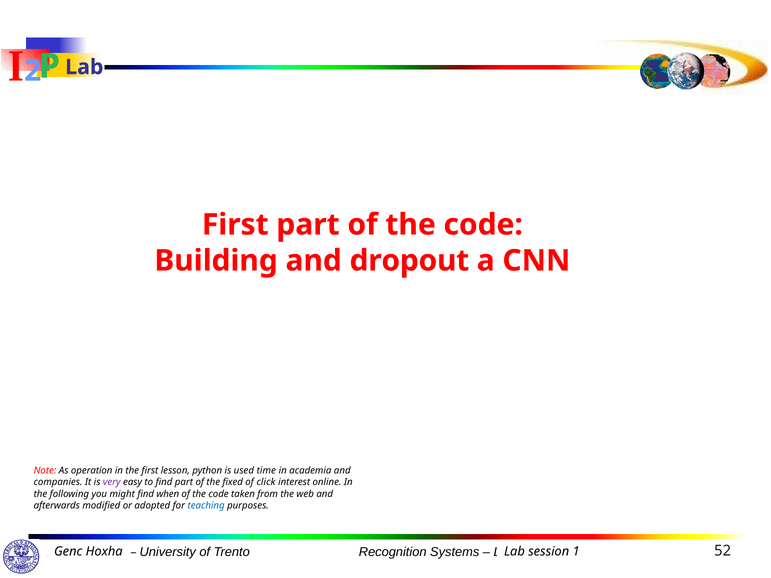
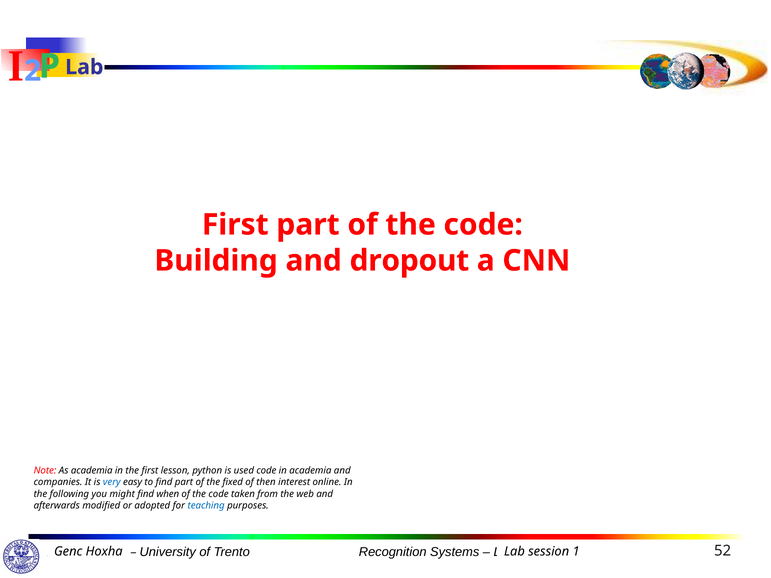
As operation: operation -> academia
used time: time -> code
very colour: purple -> blue
click: click -> then
